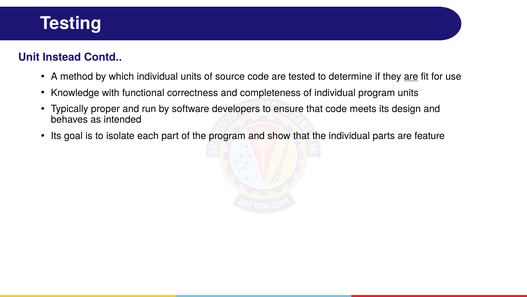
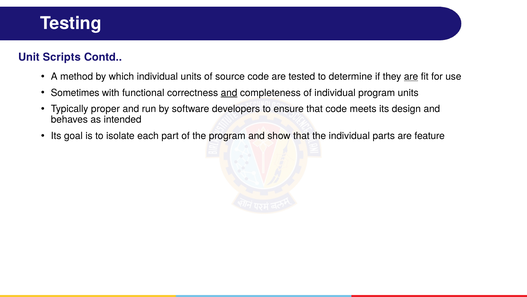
Instead: Instead -> Scripts
Knowledge: Knowledge -> Sometimes
and at (229, 93) underline: none -> present
